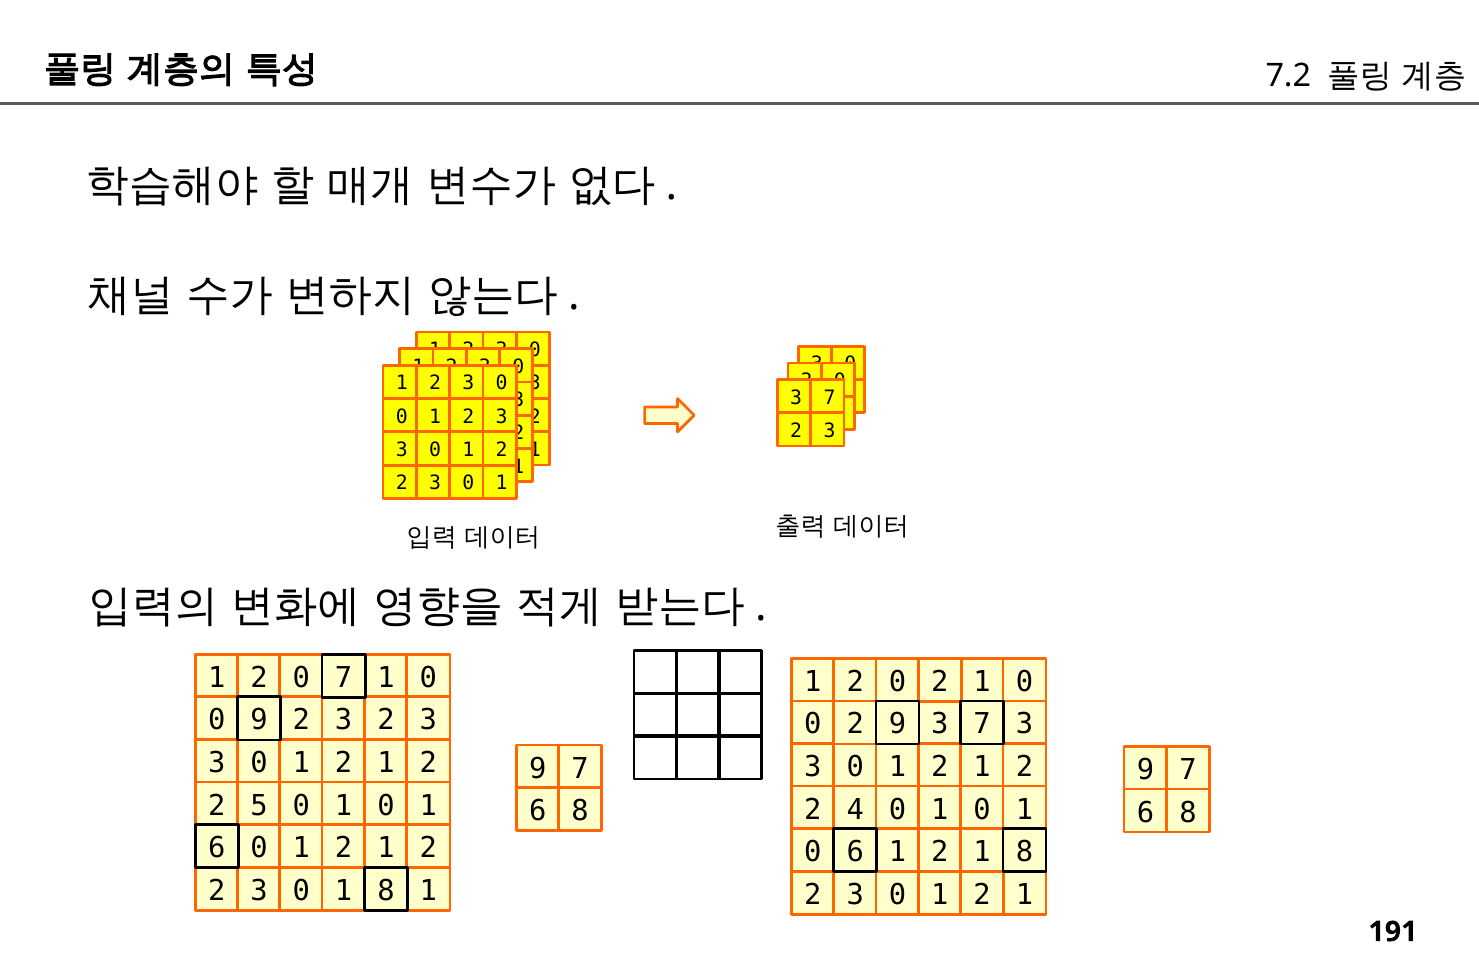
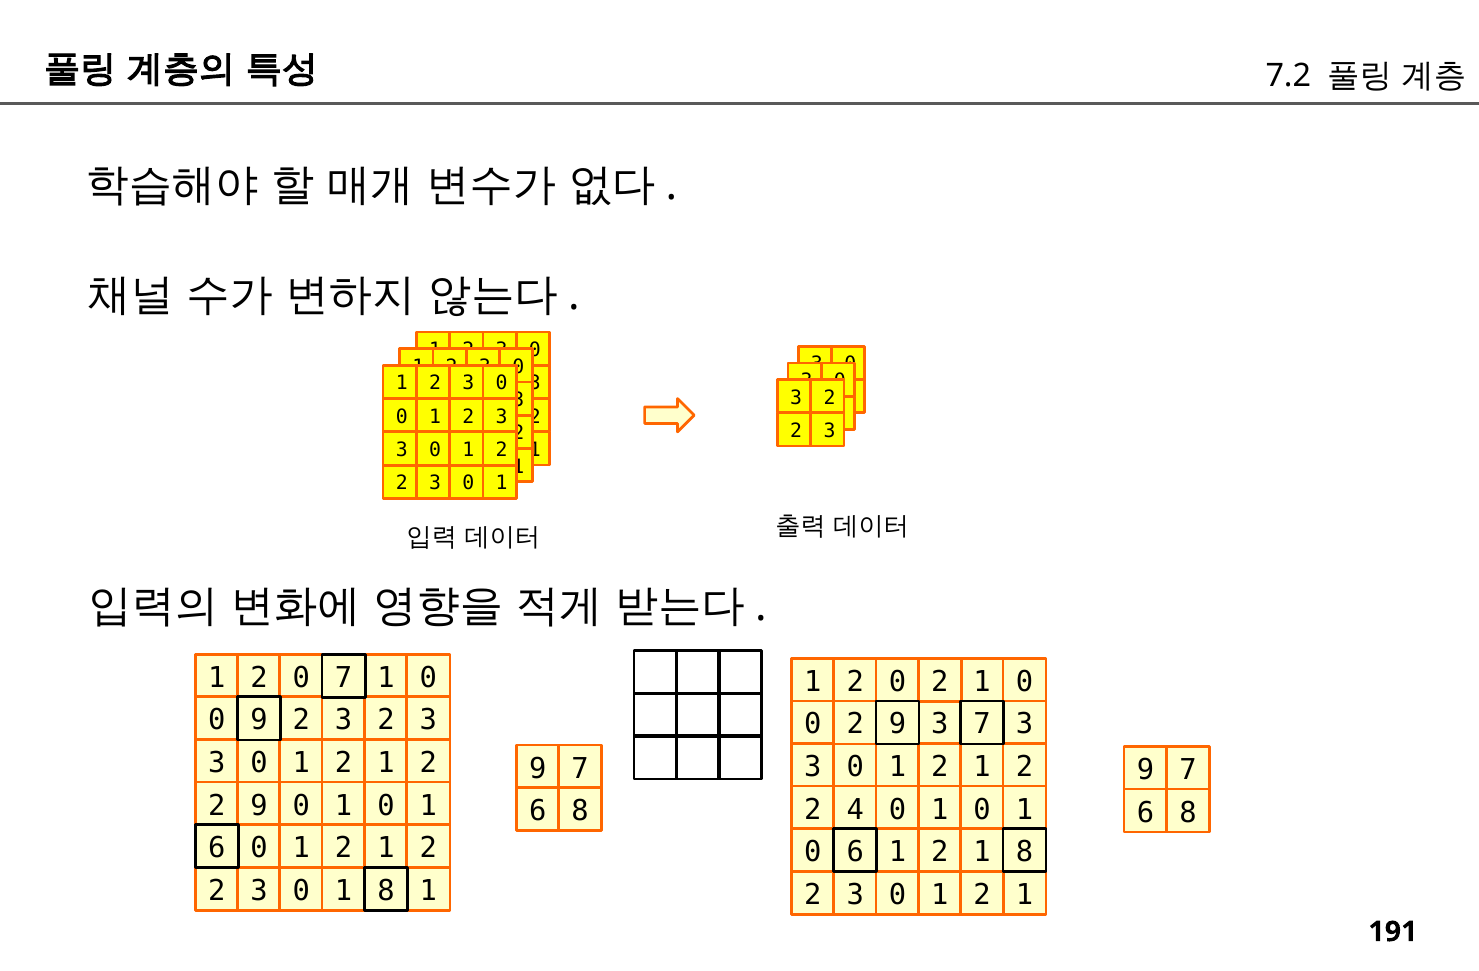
7 at (829, 398): 7 -> 2
5 at (259, 806): 5 -> 9
